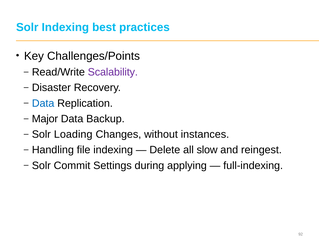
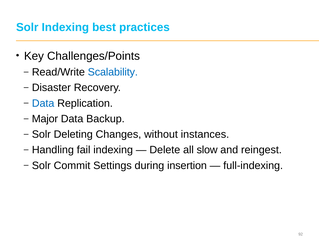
Scalability colour: purple -> blue
Loading: Loading -> Deleting
file: file -> fail
applying: applying -> insertion
